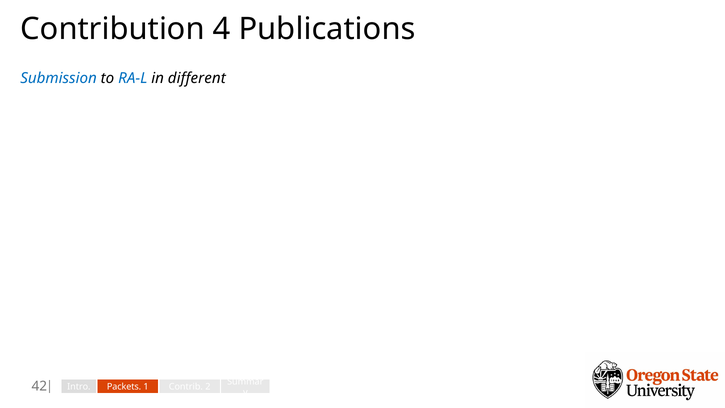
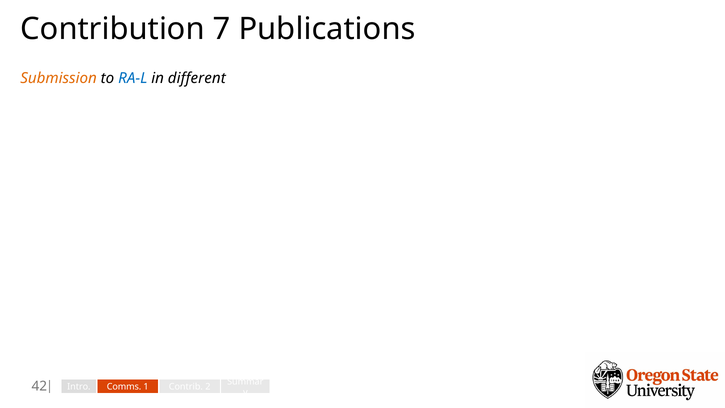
4: 4 -> 7
Submission colour: blue -> orange
Packets: Packets -> Comms
